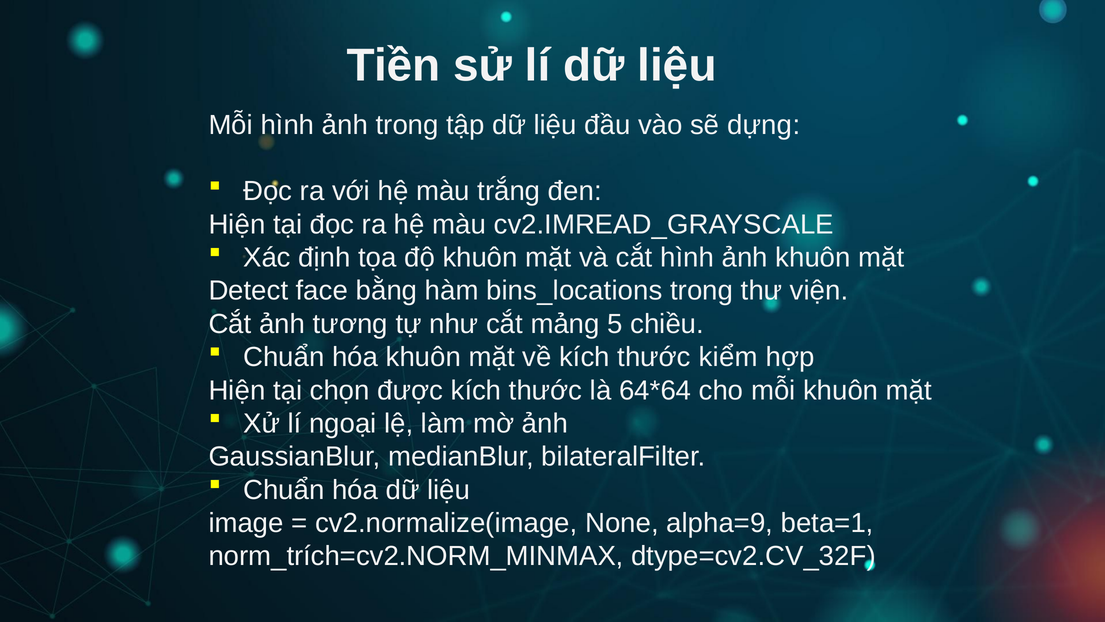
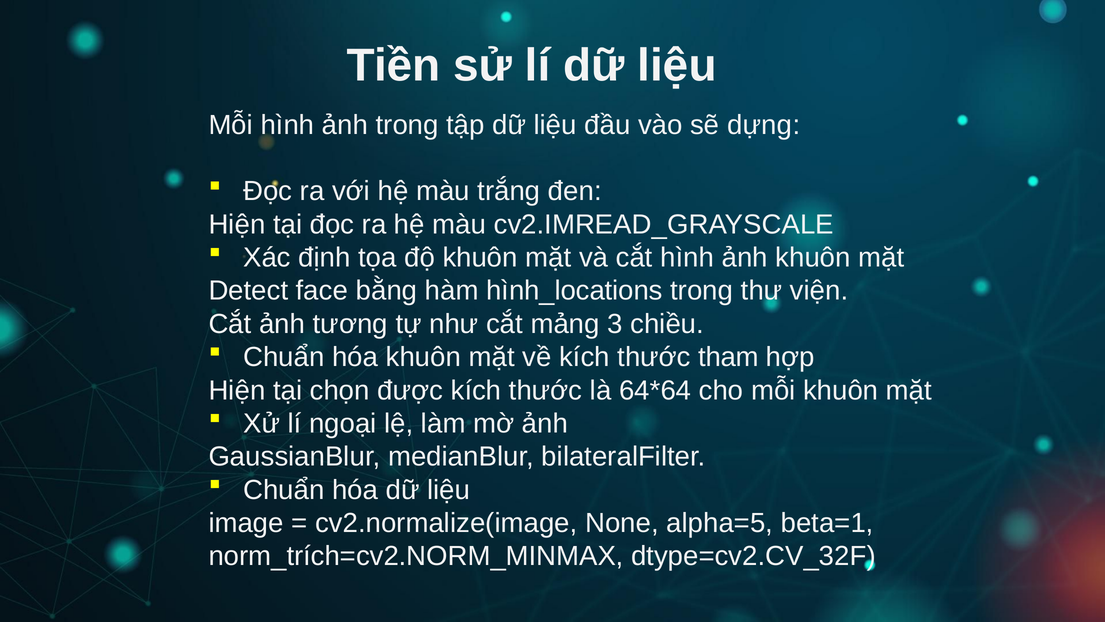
bins_locations: bins_locations -> hình_locations
5: 5 -> 3
kiểm: kiểm -> tham
alpha=9: alpha=9 -> alpha=5
